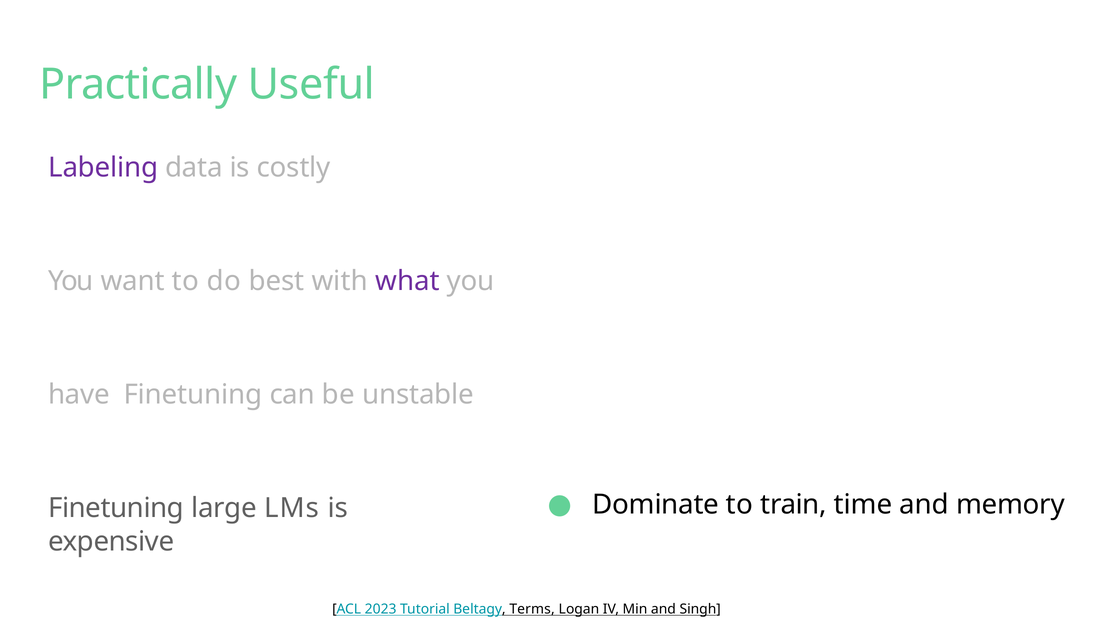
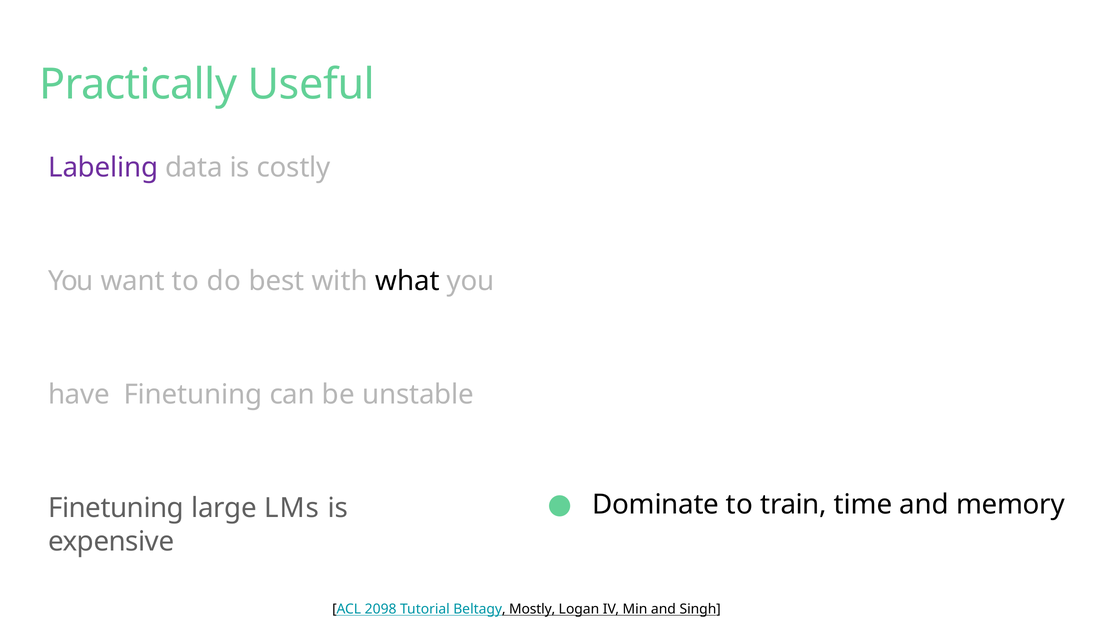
what colour: purple -> black
2023: 2023 -> 2098
Terms: Terms -> Mostly
